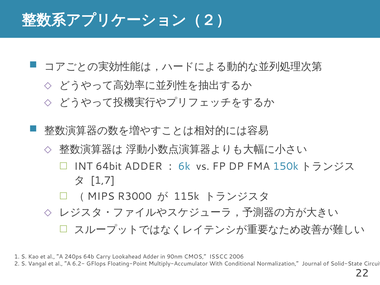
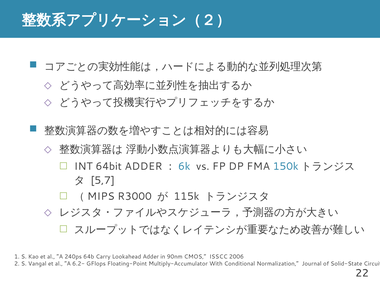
1,7: 1,7 -> 5,7
